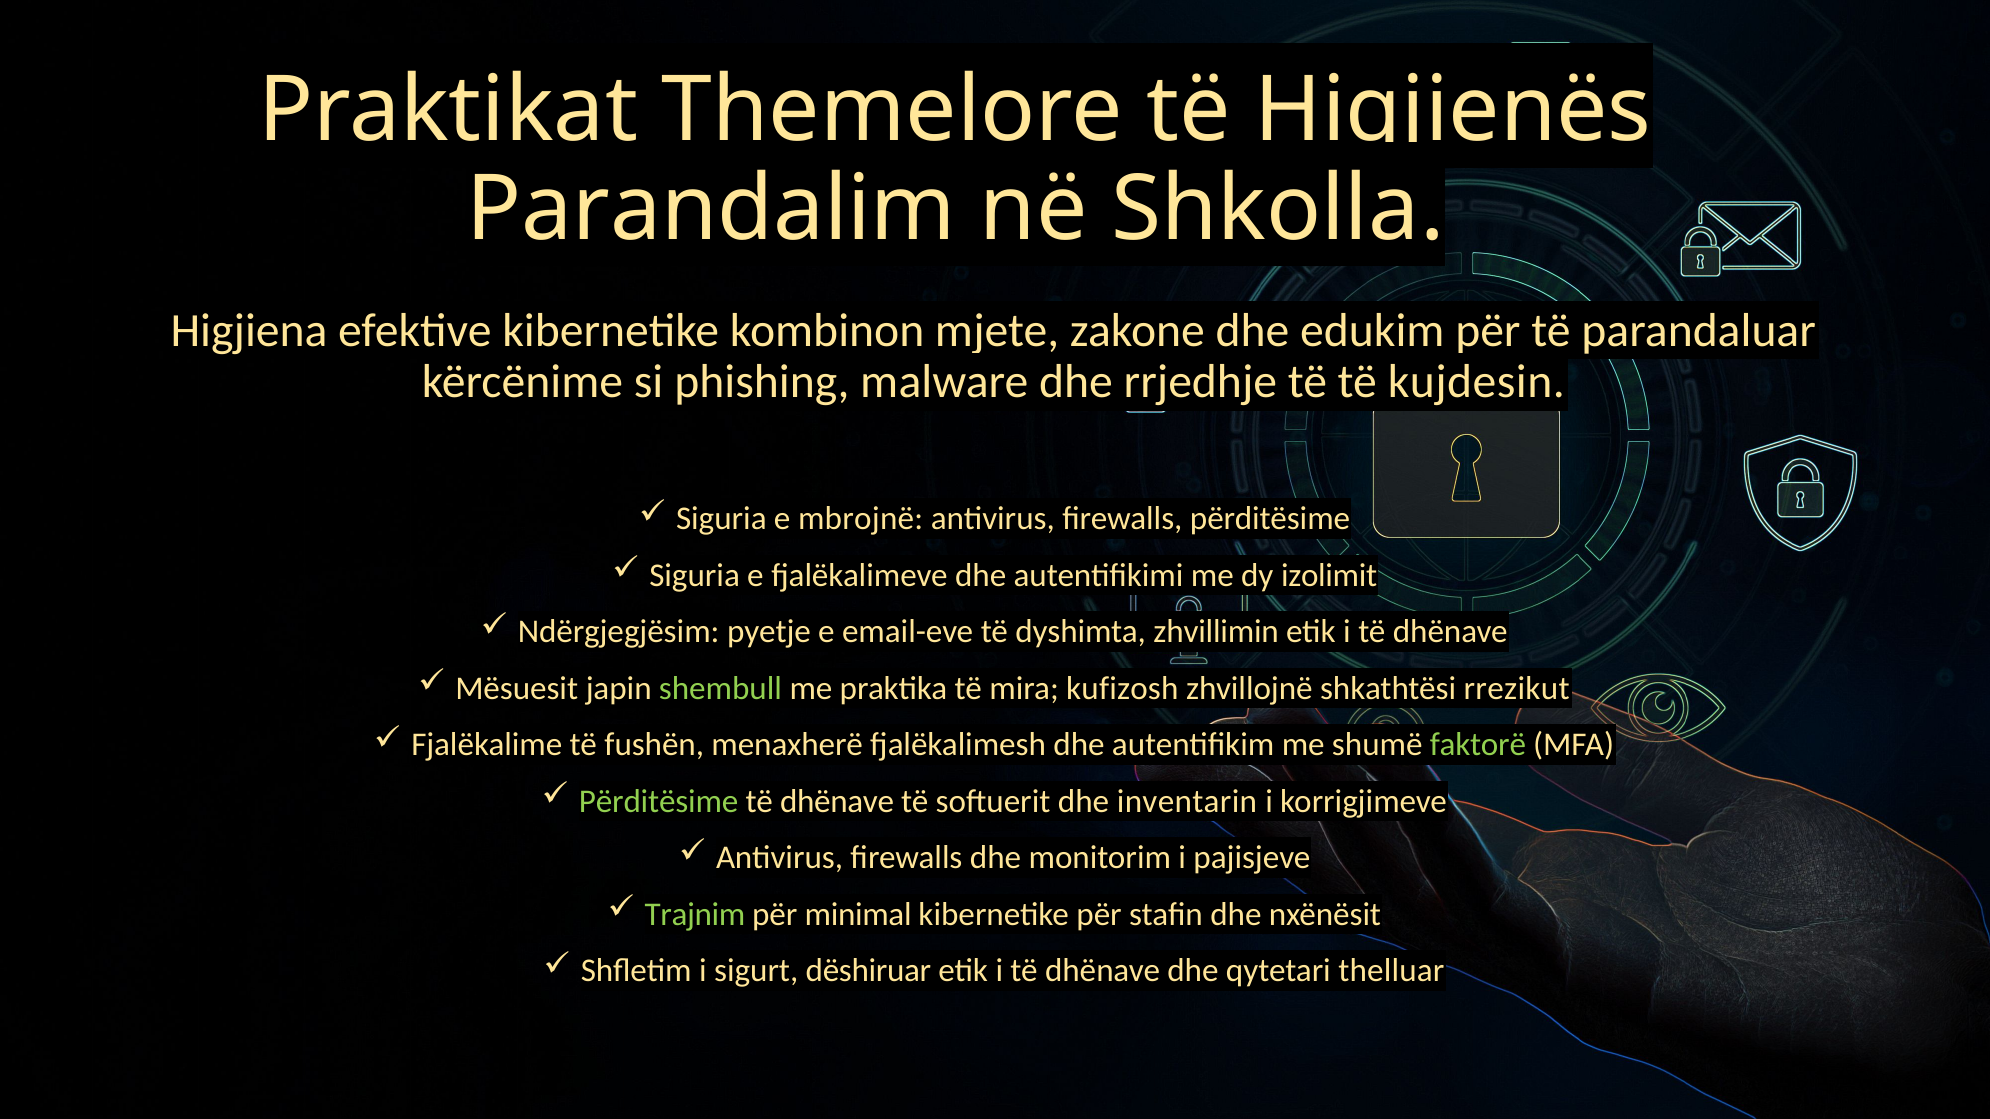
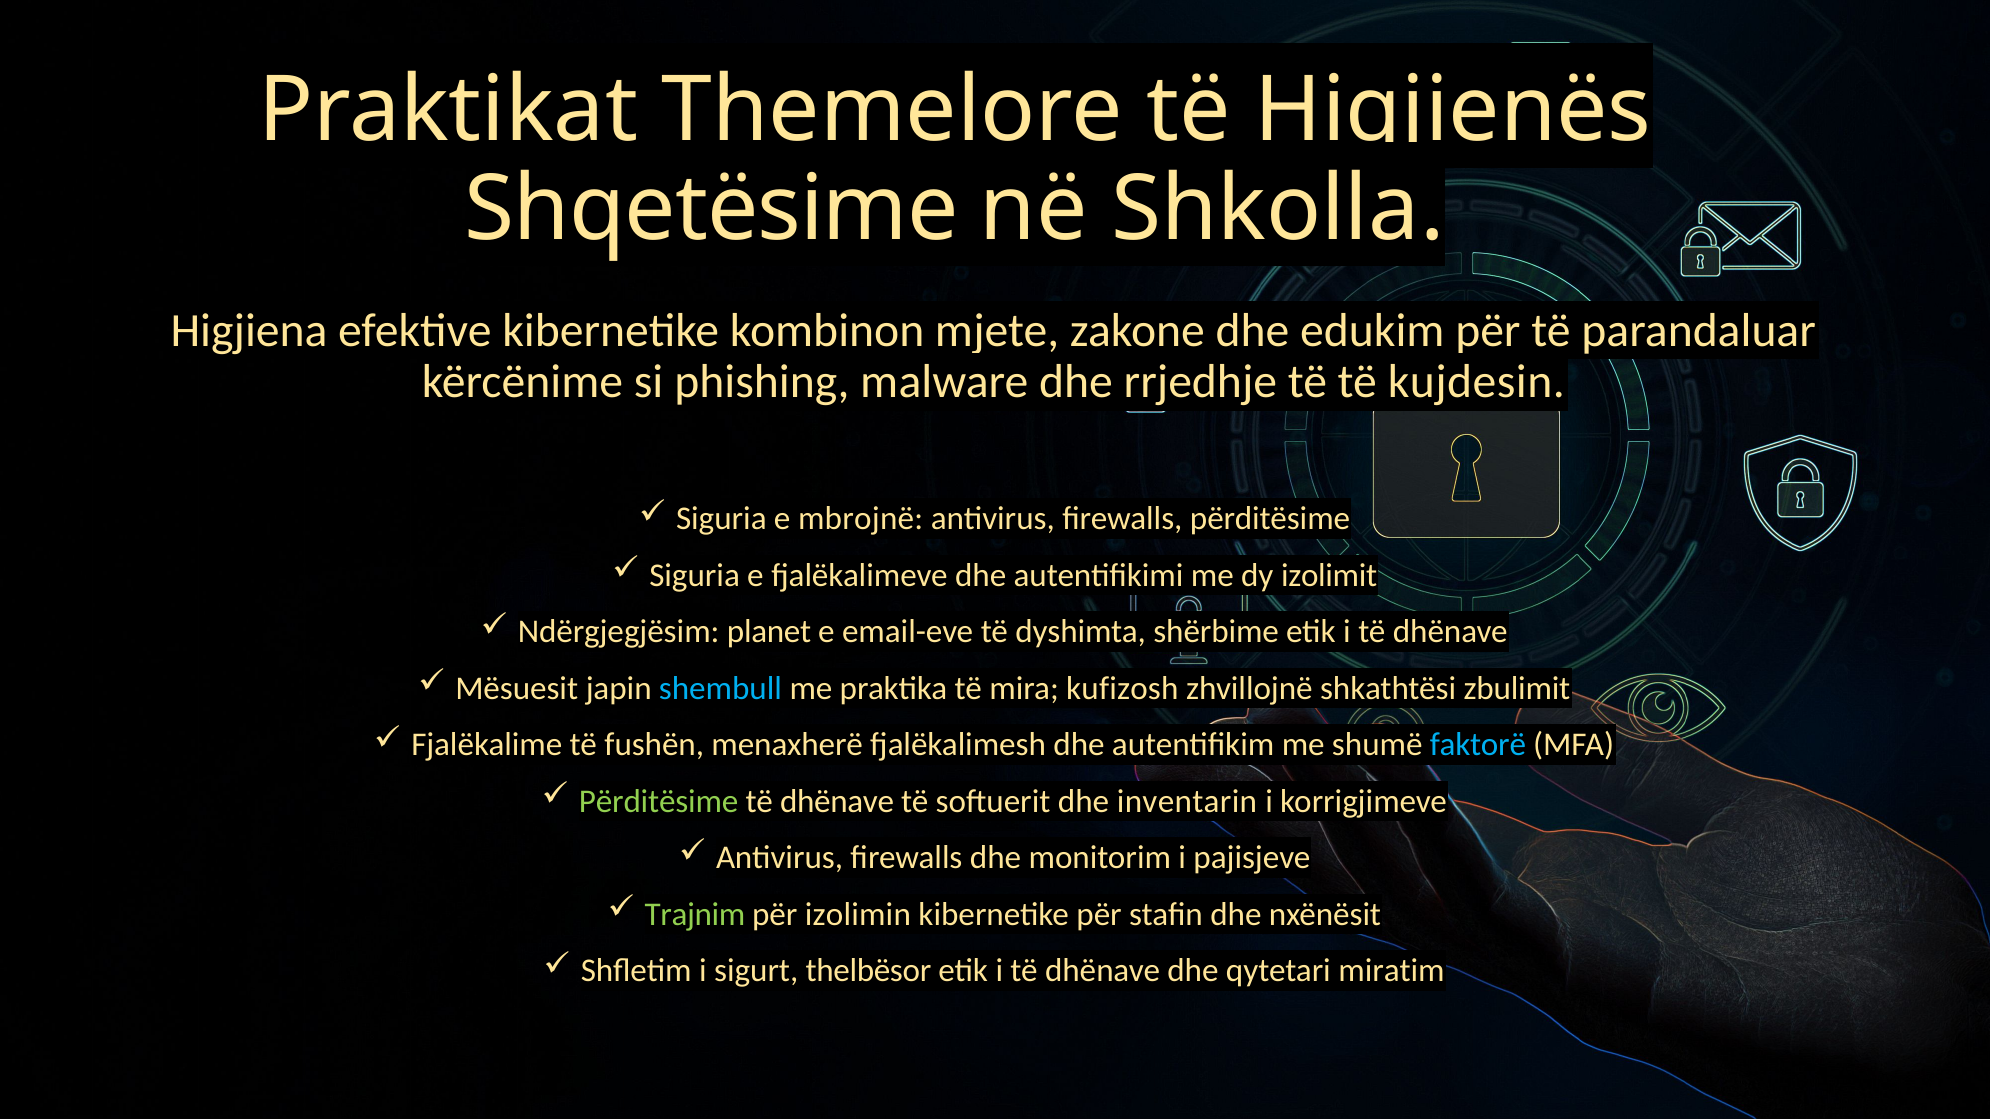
Parandalim: Parandalim -> Shqetësime
pyetje: pyetje -> planet
zhvillimin: zhvillimin -> shërbime
shembull colour: light green -> light blue
rrezikut: rrezikut -> zbulimit
faktorë colour: light green -> light blue
minimal: minimal -> izolimin
dëshiruar: dëshiruar -> thelbësor
thelluar: thelluar -> miratim
